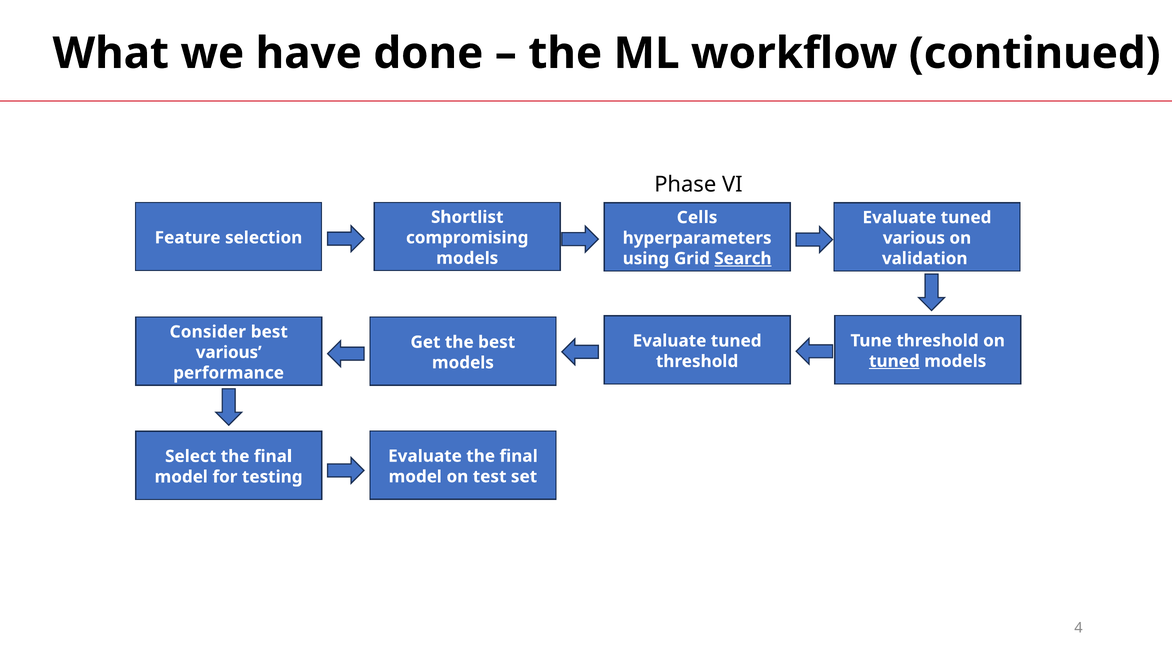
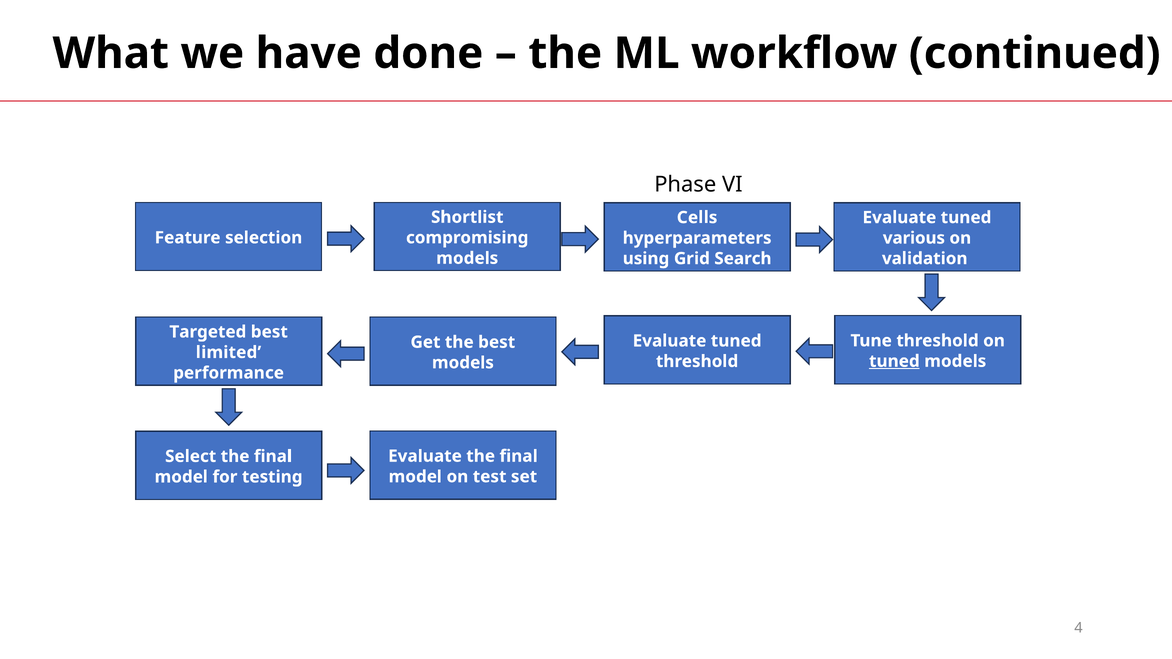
Search underline: present -> none
Consider: Consider -> Targeted
various at (229, 353): various -> limited
